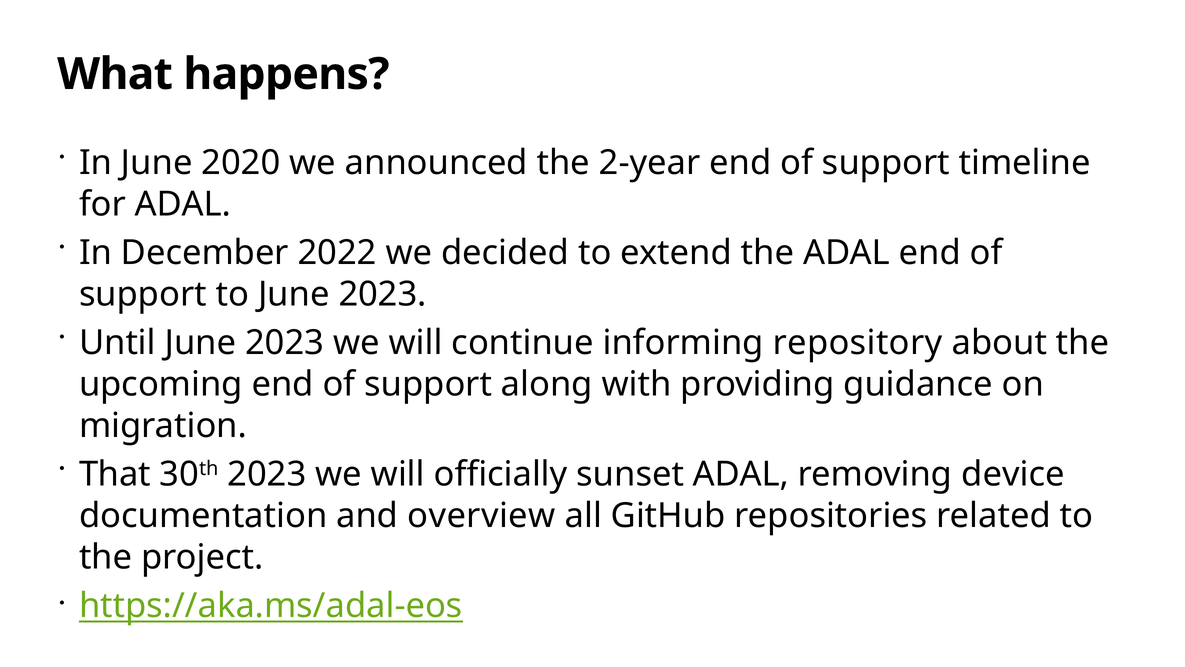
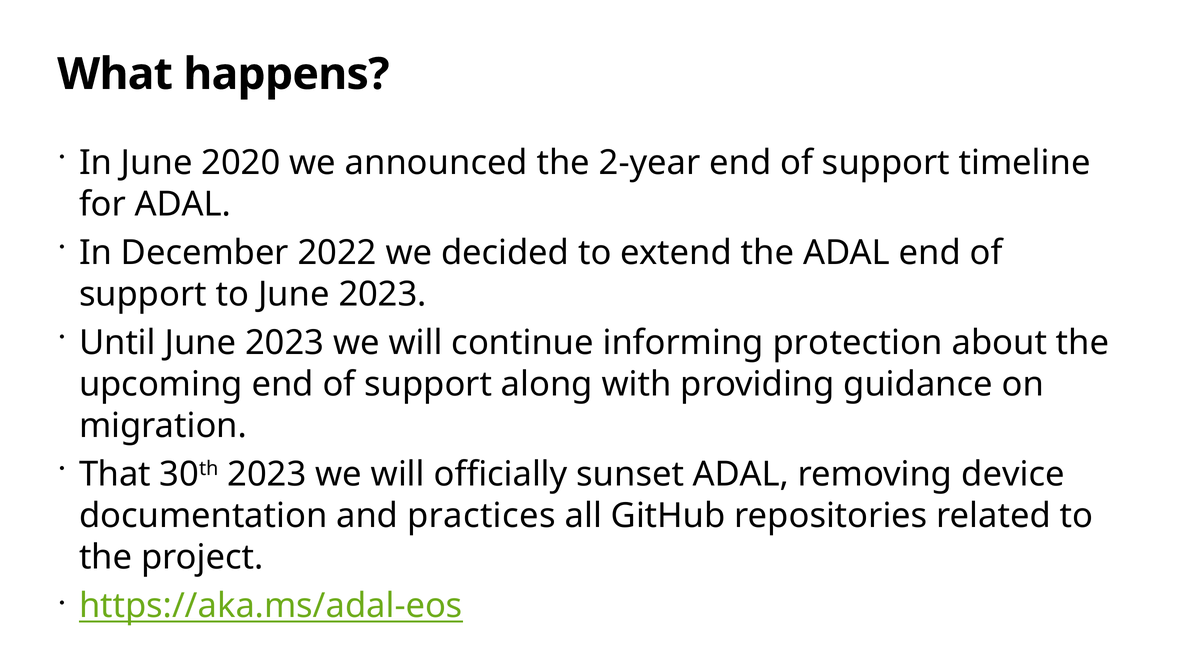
repository: repository -> protection
overview: overview -> practices
